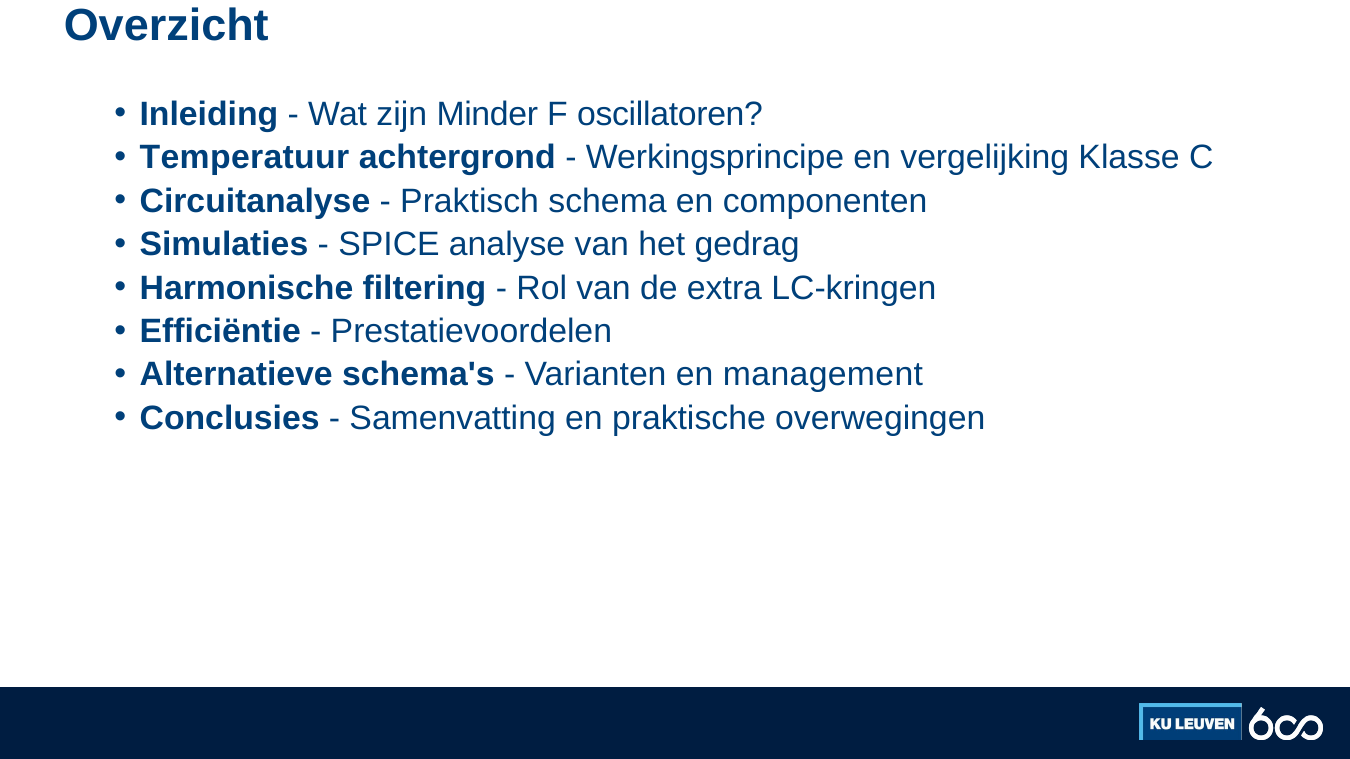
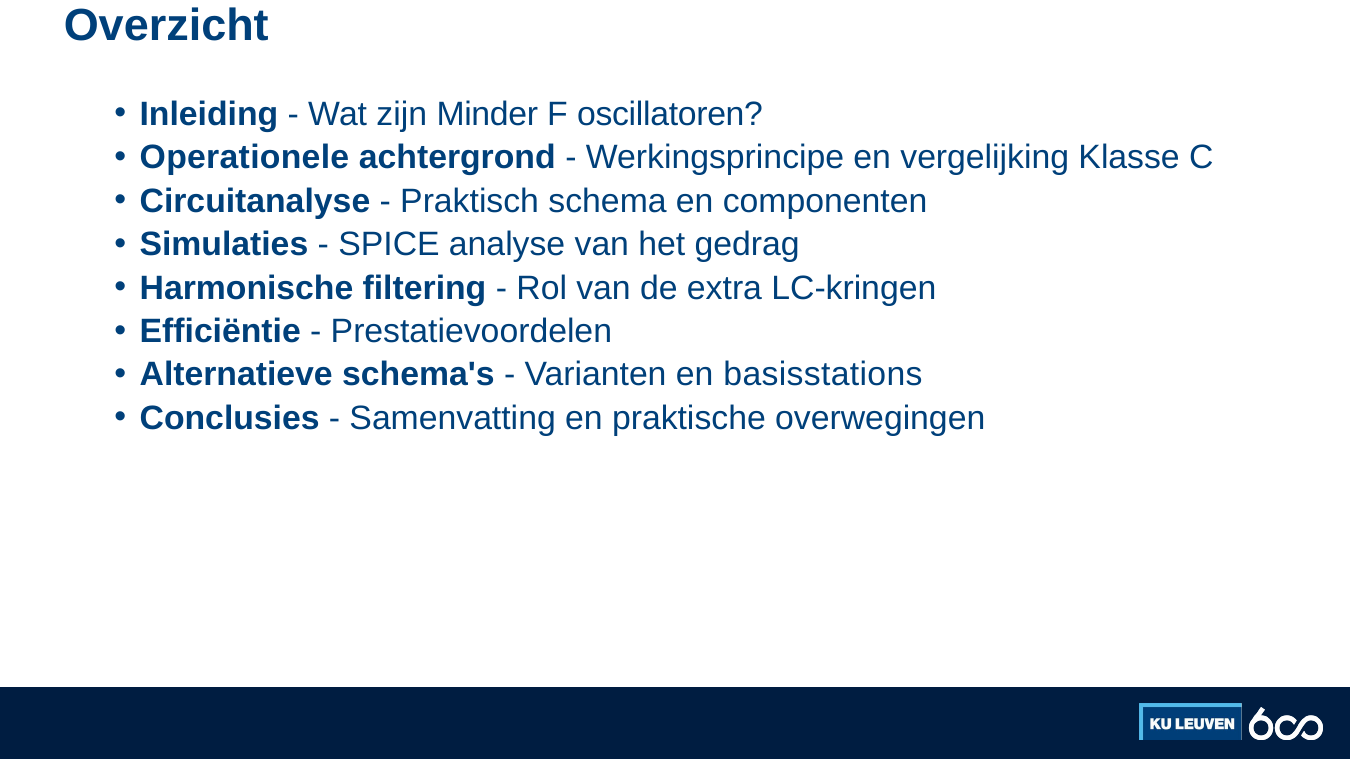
Temperatuur: Temperatuur -> Operationele
management: management -> basisstations
